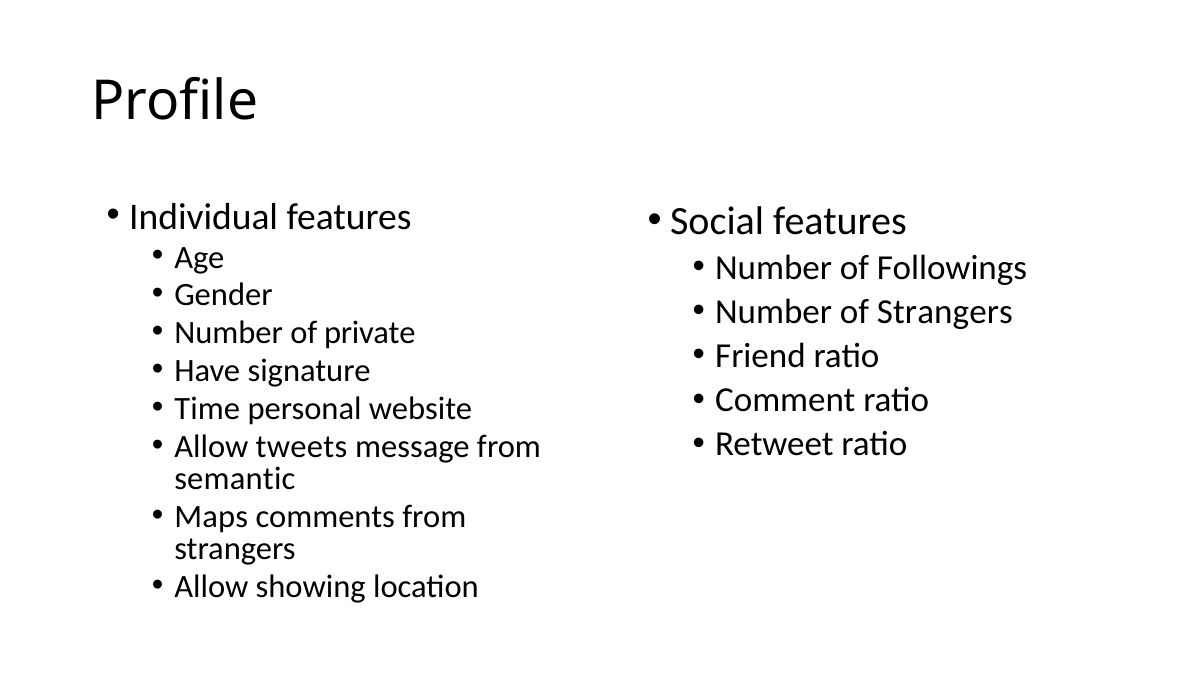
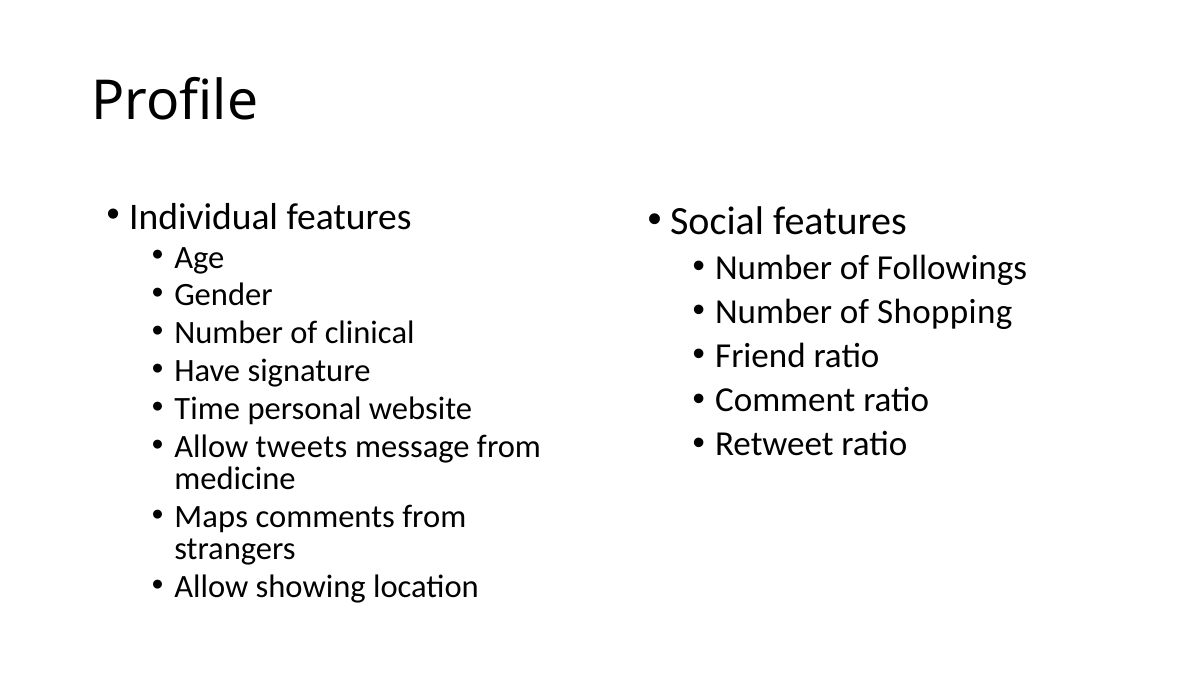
of Strangers: Strangers -> Shopping
private: private -> clinical
semantic: semantic -> medicine
